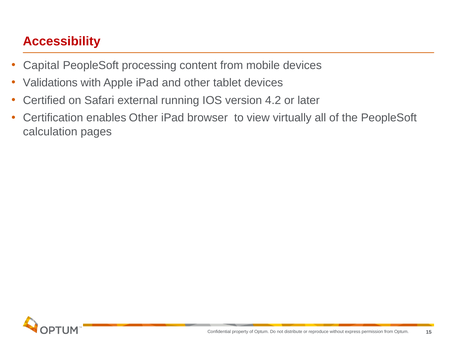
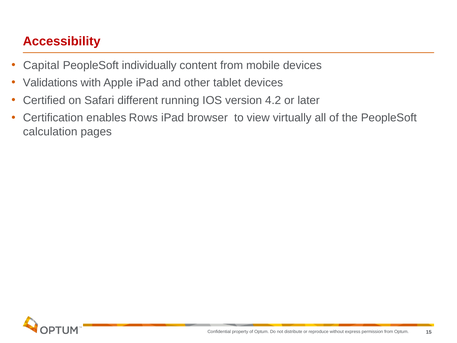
processing: processing -> individually
external: external -> different
enables Other: Other -> Rows
